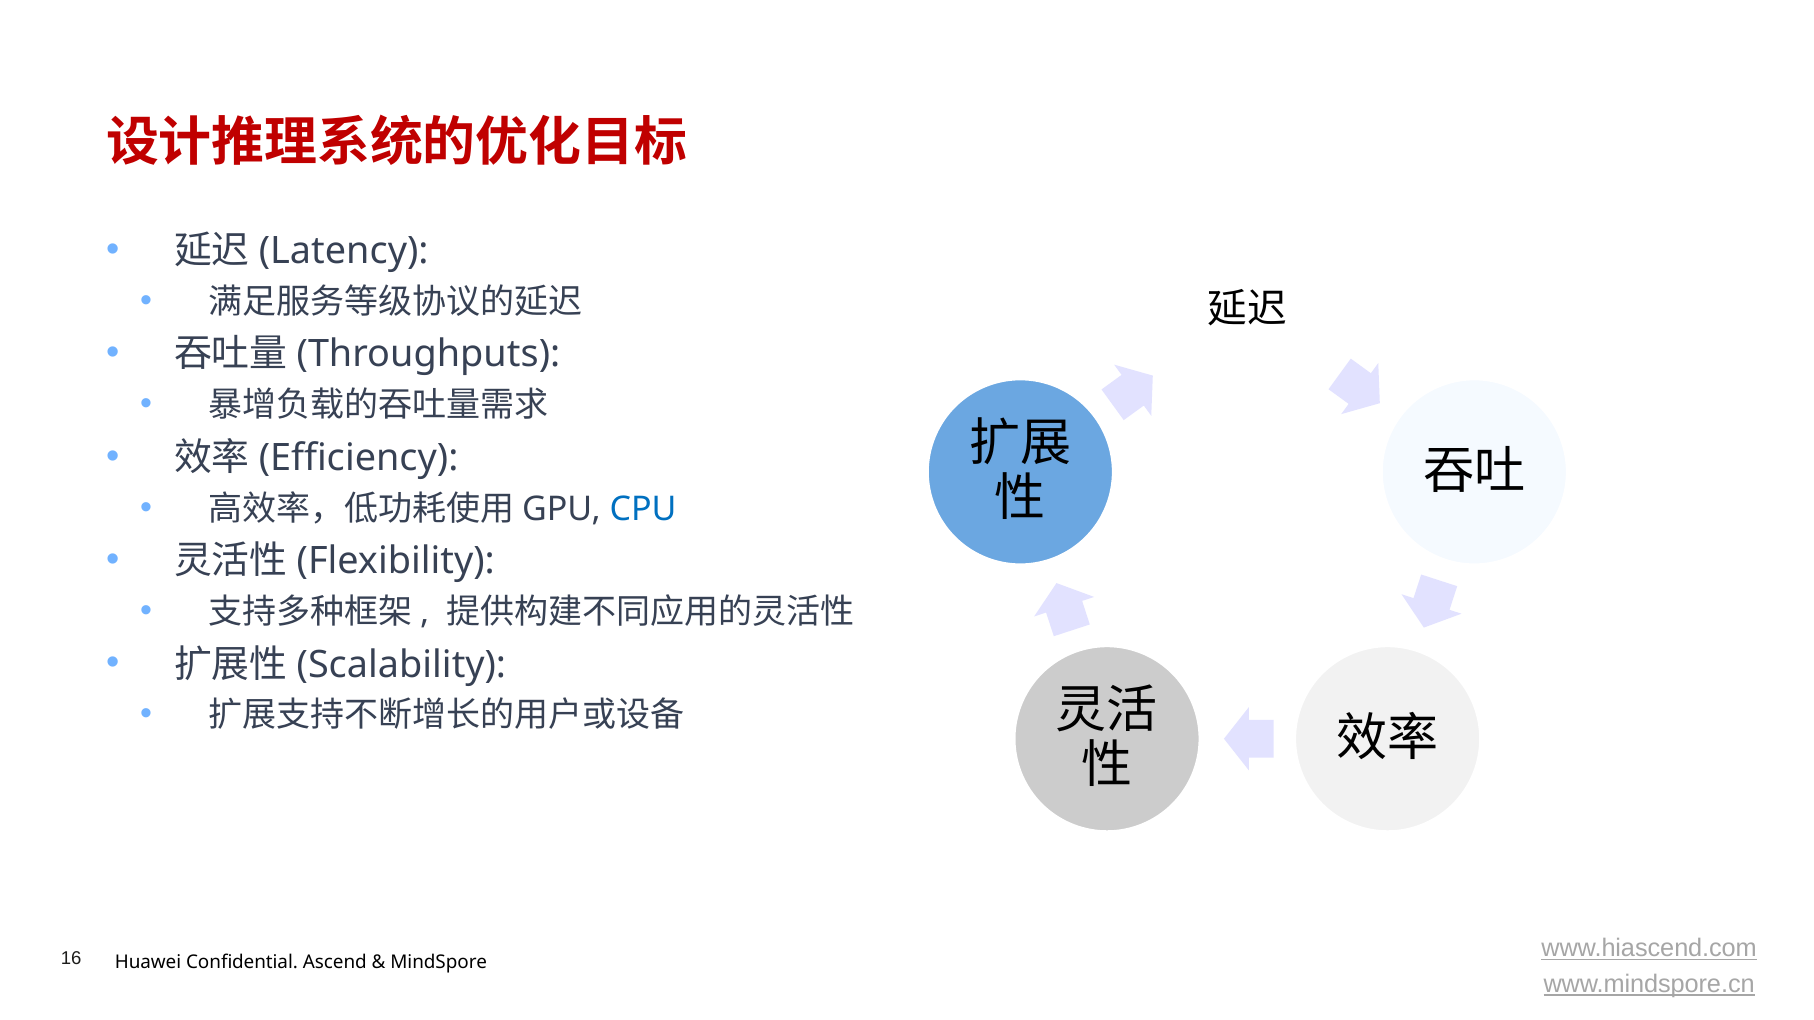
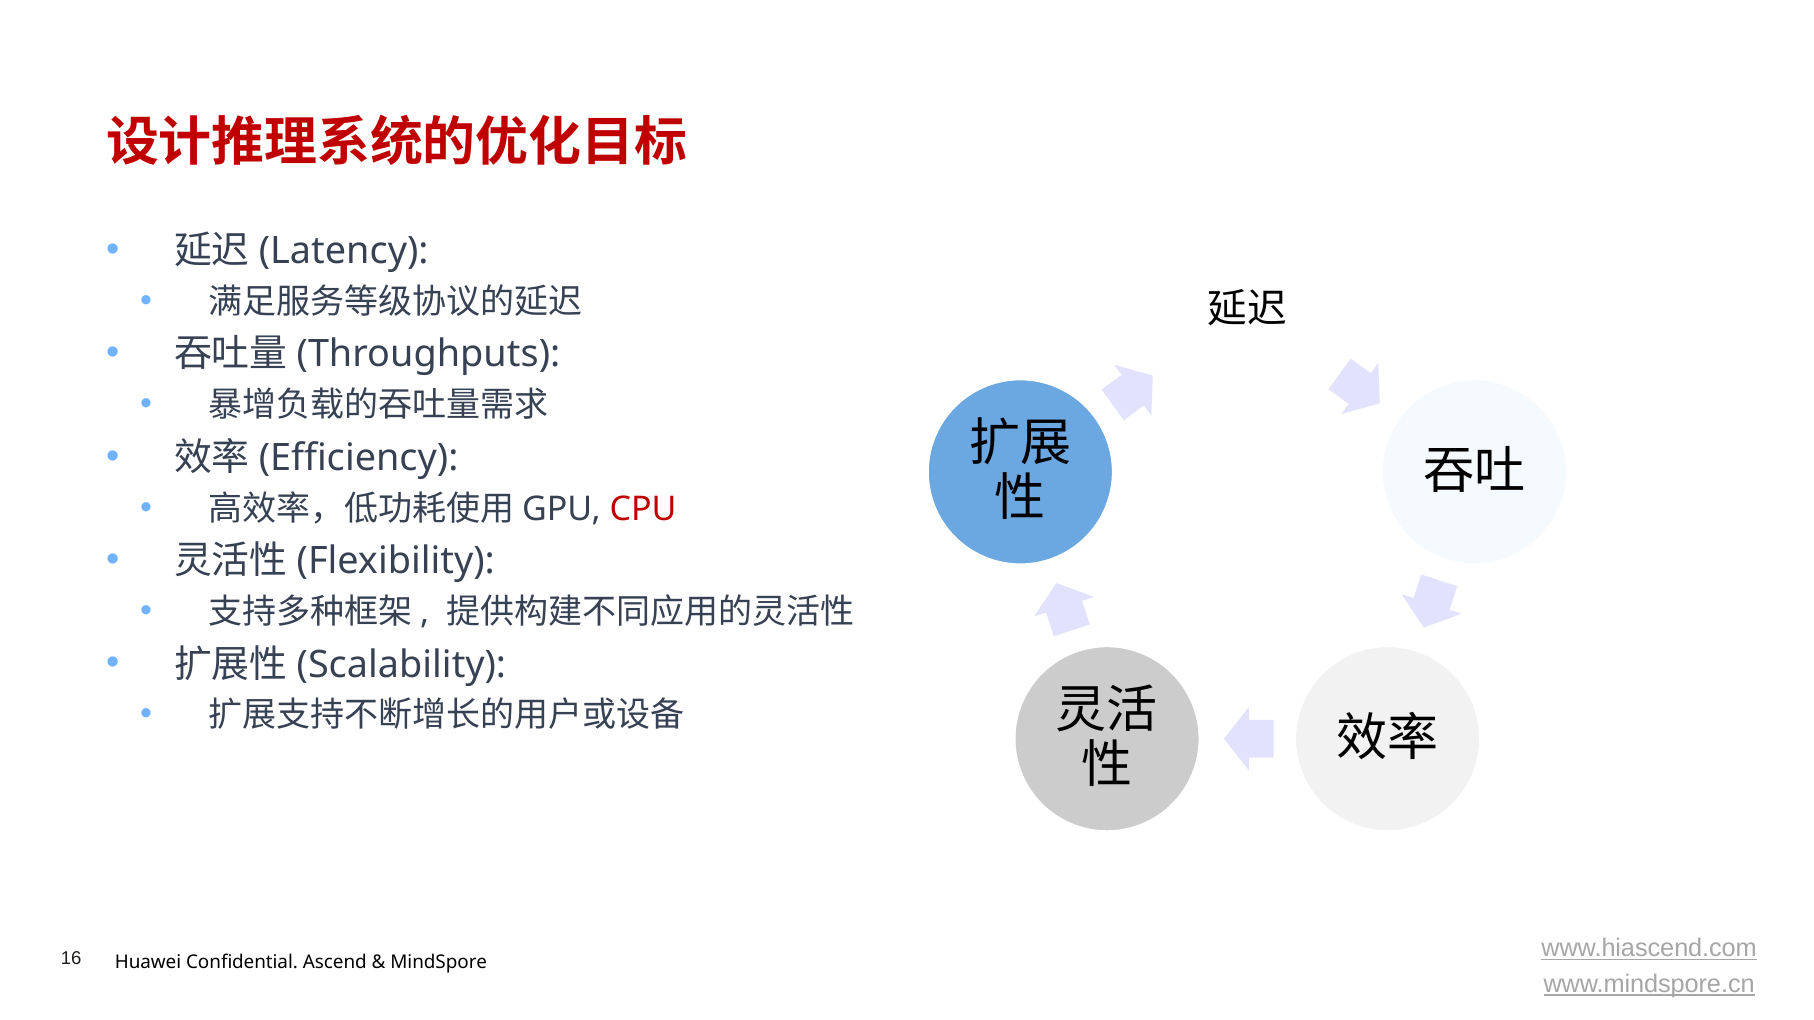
CPU colour: blue -> red
